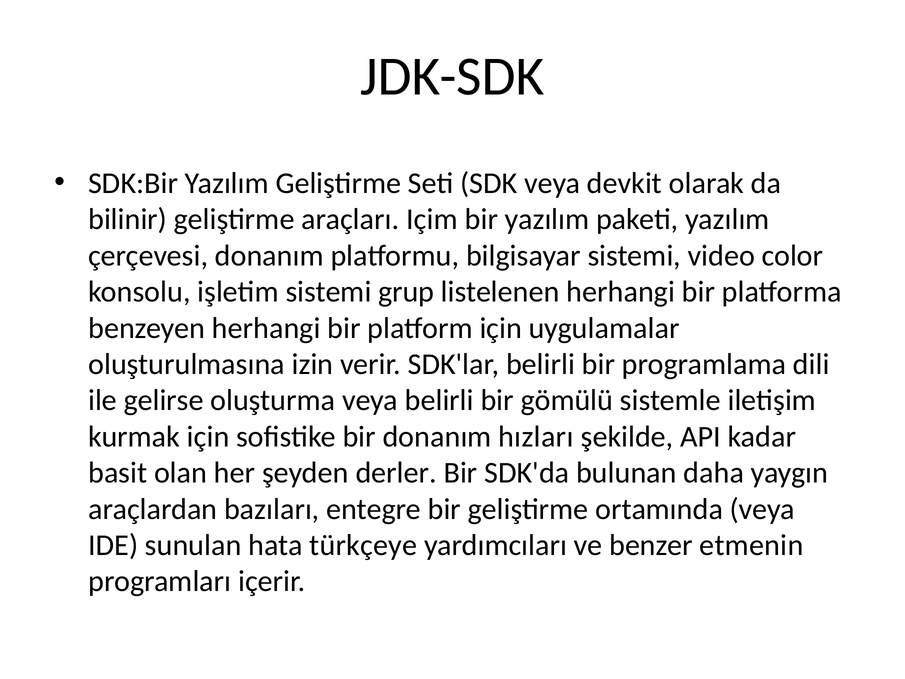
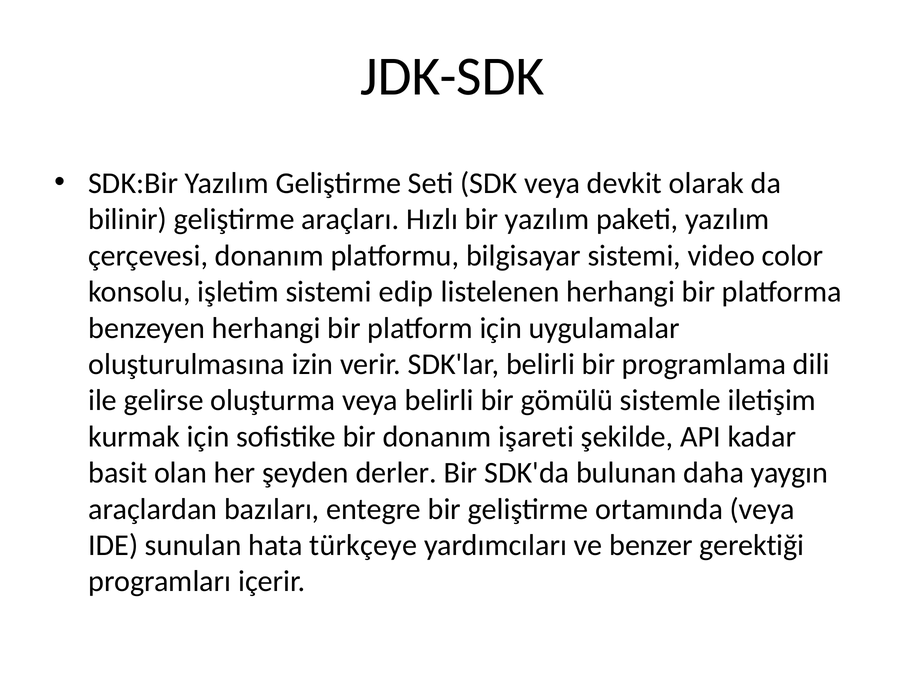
Içim: Içim -> Hızlı
grup: grup -> edip
hızları: hızları -> işareti
etmenin: etmenin -> gerektiği
